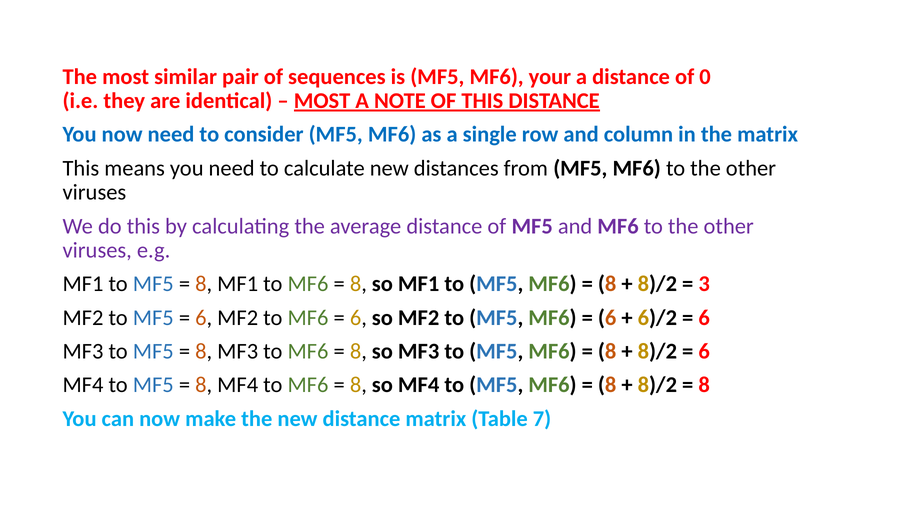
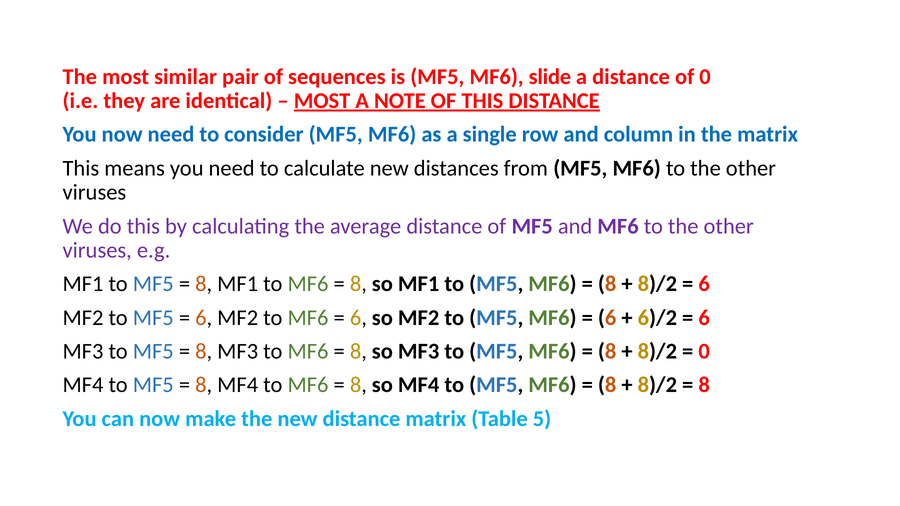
your: your -> slide
3 at (704, 284): 3 -> 6
6 at (704, 352): 6 -> 0
7: 7 -> 5
